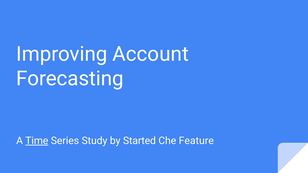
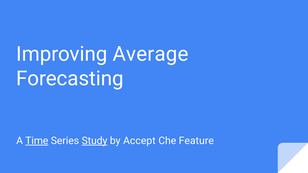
Account: Account -> Average
Study underline: none -> present
Started: Started -> Accept
